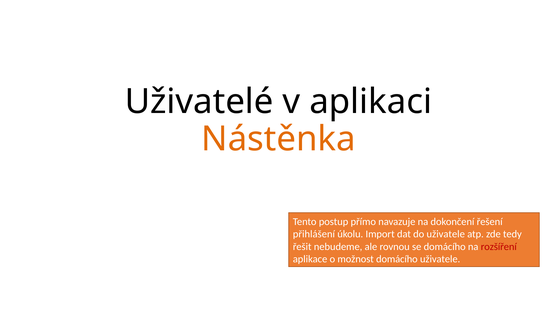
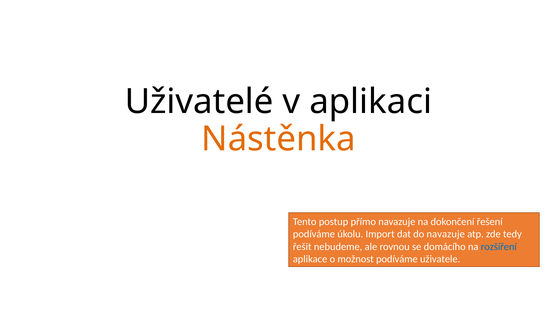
přihlášení at (314, 234): přihlášení -> podíváme
do uživatele: uživatele -> navazuje
rozšíření colour: red -> blue
možnost domácího: domácího -> podíváme
